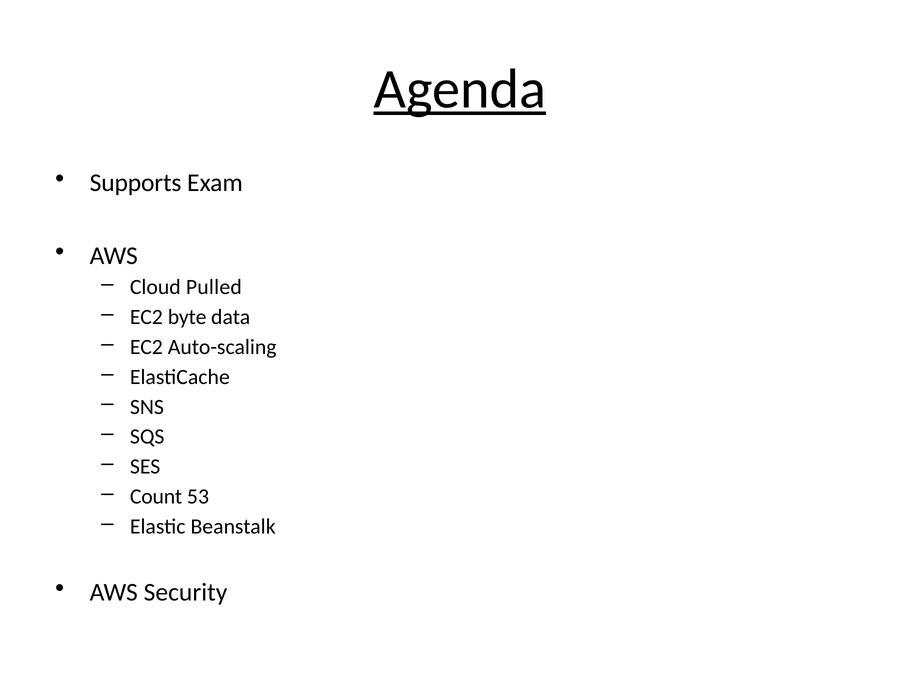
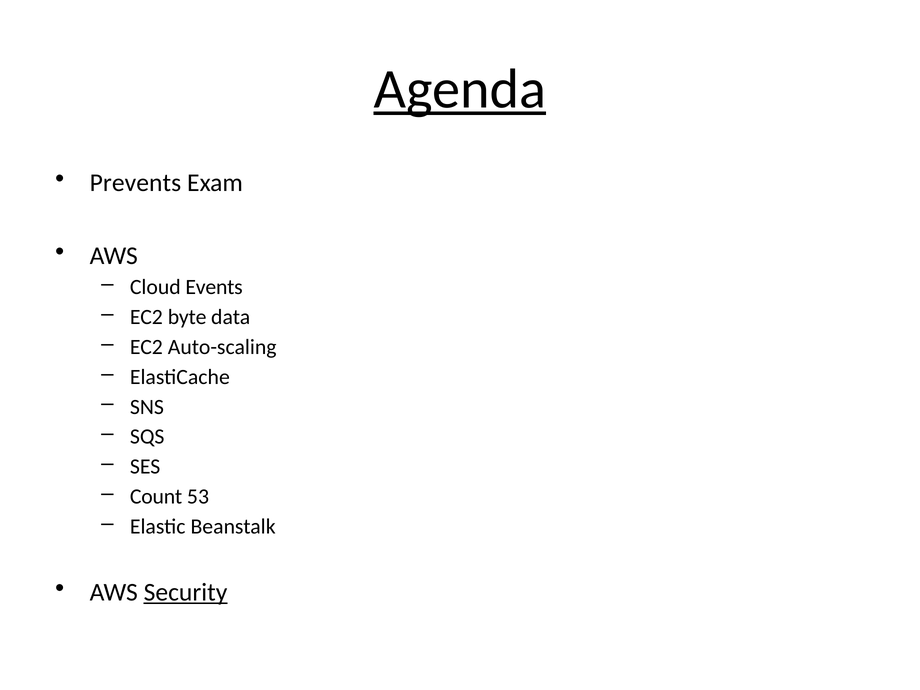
Supports: Supports -> Prevents
Pulled: Pulled -> Events
Security underline: none -> present
